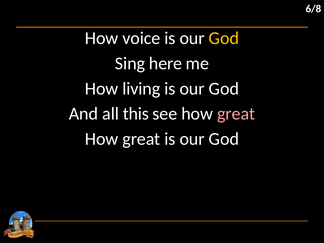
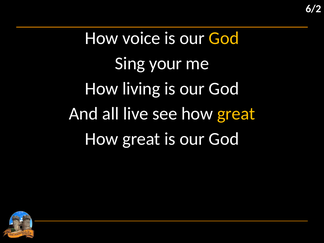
6/8: 6/8 -> 6/2
here: here -> your
this: this -> live
great at (236, 114) colour: pink -> yellow
